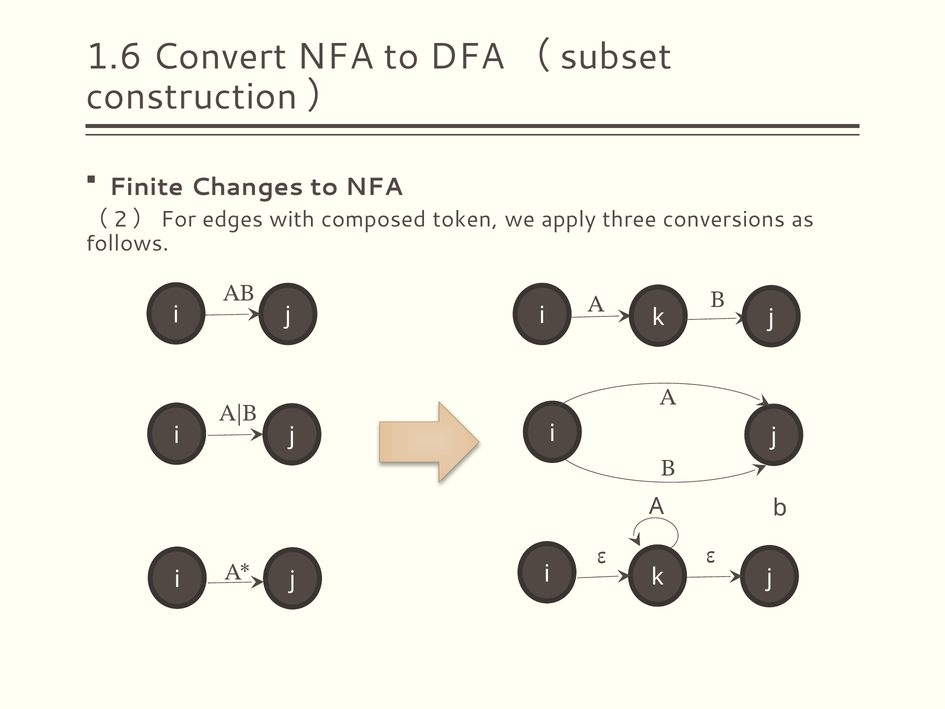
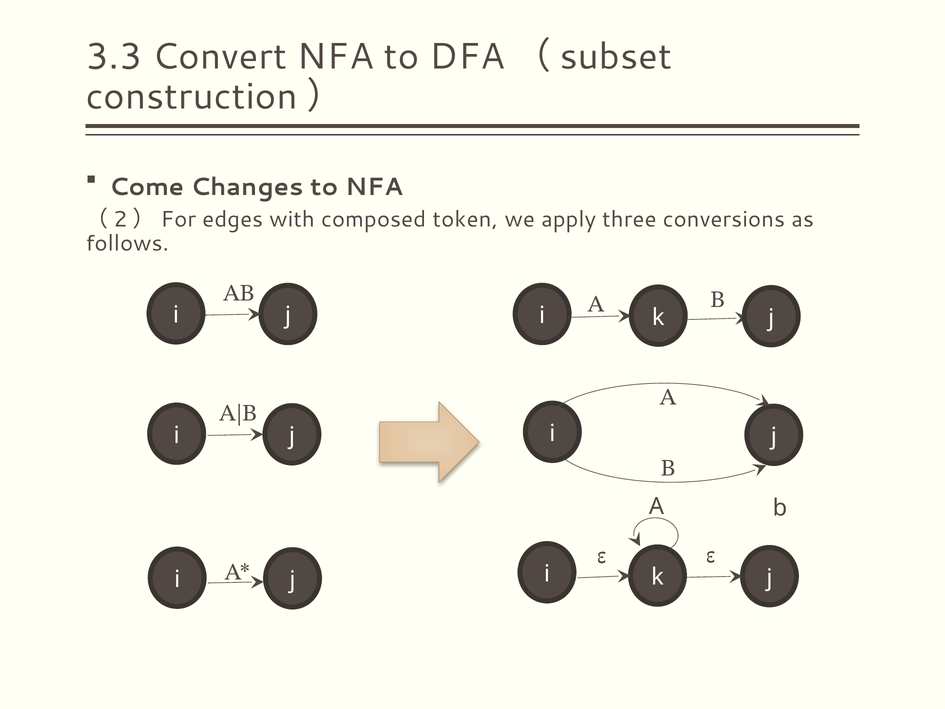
1.6: 1.6 -> 3.3
Finite: Finite -> Come
